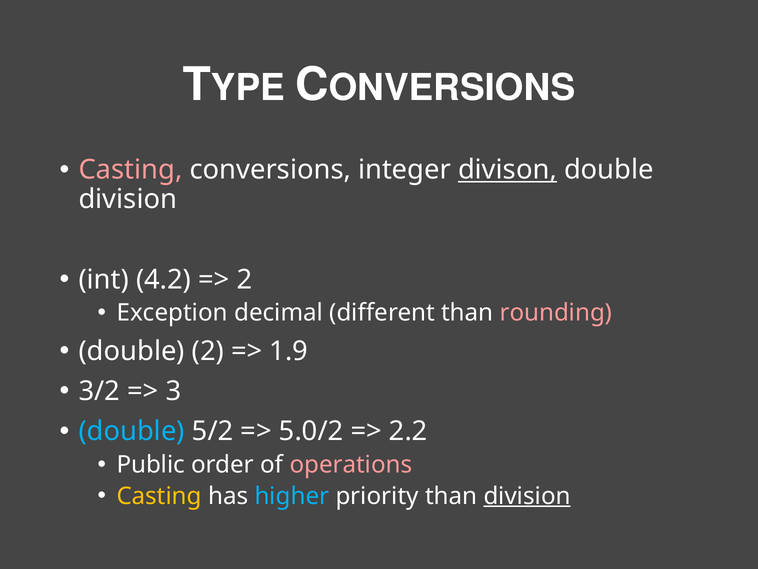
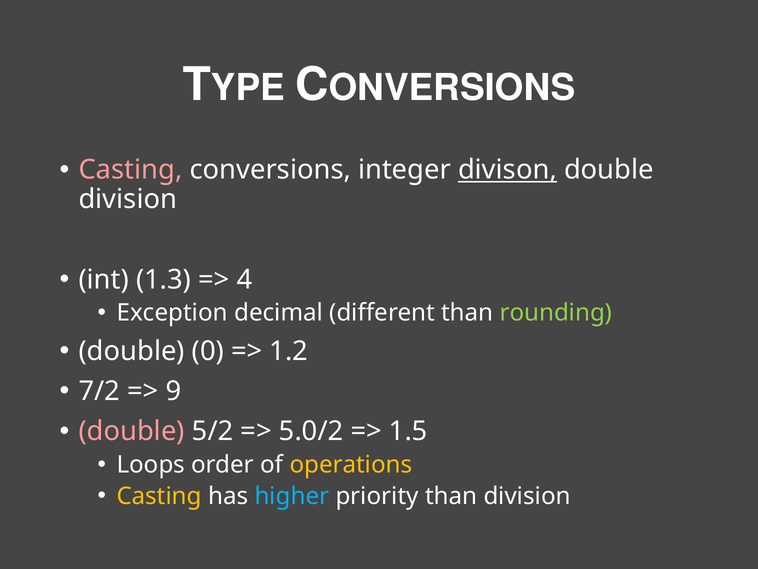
4.2: 4.2 -> 1.3
2 at (244, 279): 2 -> 4
rounding colour: pink -> light green
double 2: 2 -> 0
1.9: 1.9 -> 1.2
3/2: 3/2 -> 7/2
3: 3 -> 9
double at (132, 431) colour: light blue -> pink
2.2: 2.2 -> 1.5
Public: Public -> Loops
operations colour: pink -> yellow
division at (527, 496) underline: present -> none
